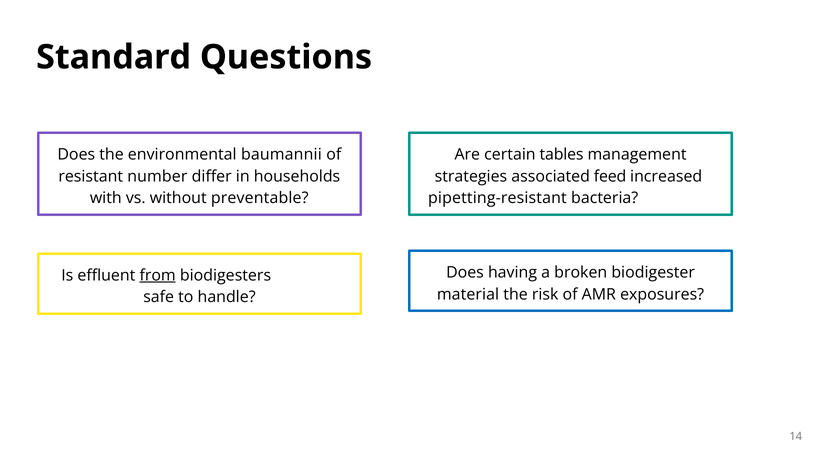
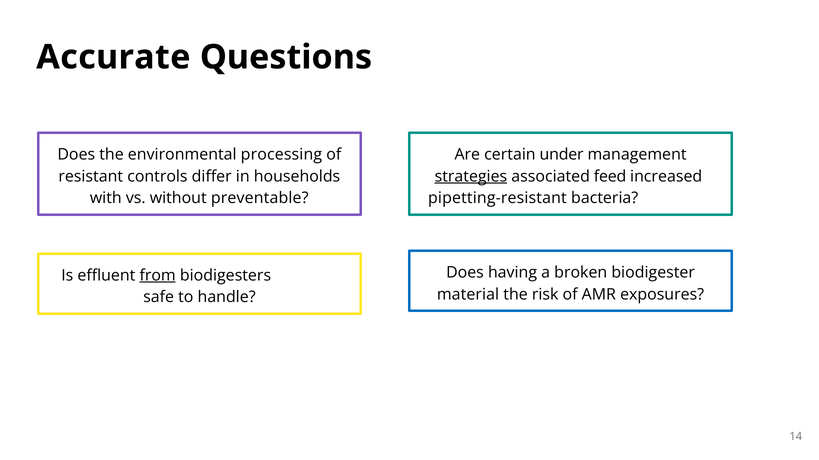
Standard: Standard -> Accurate
baumannii: baumannii -> processing
tables: tables -> under
number: number -> controls
strategies underline: none -> present
